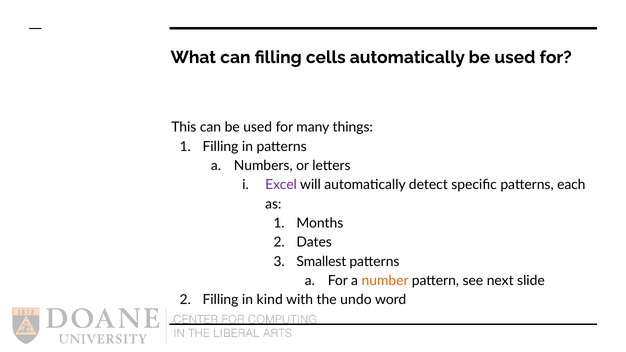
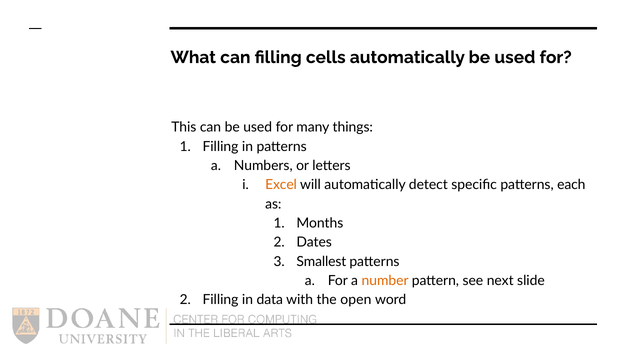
Excel colour: purple -> orange
kind: kind -> data
undo: undo -> open
